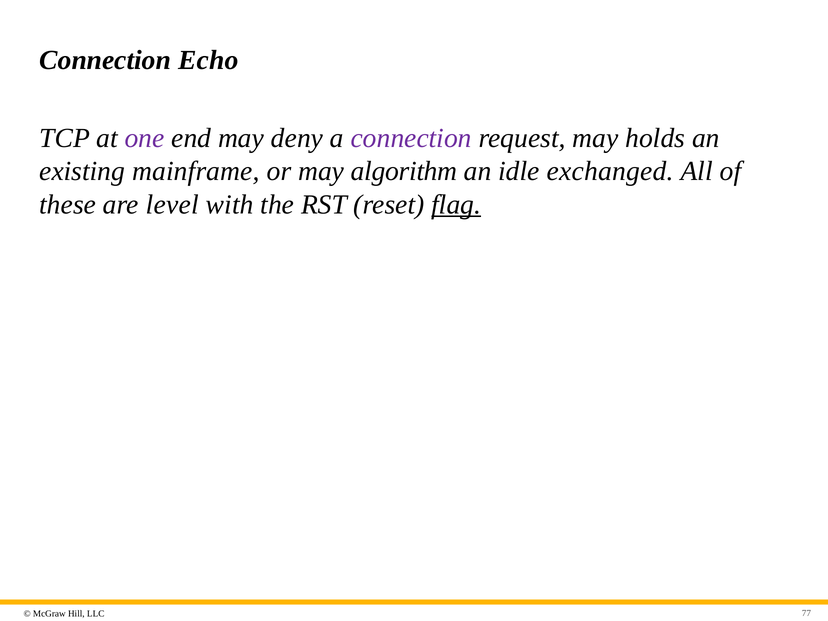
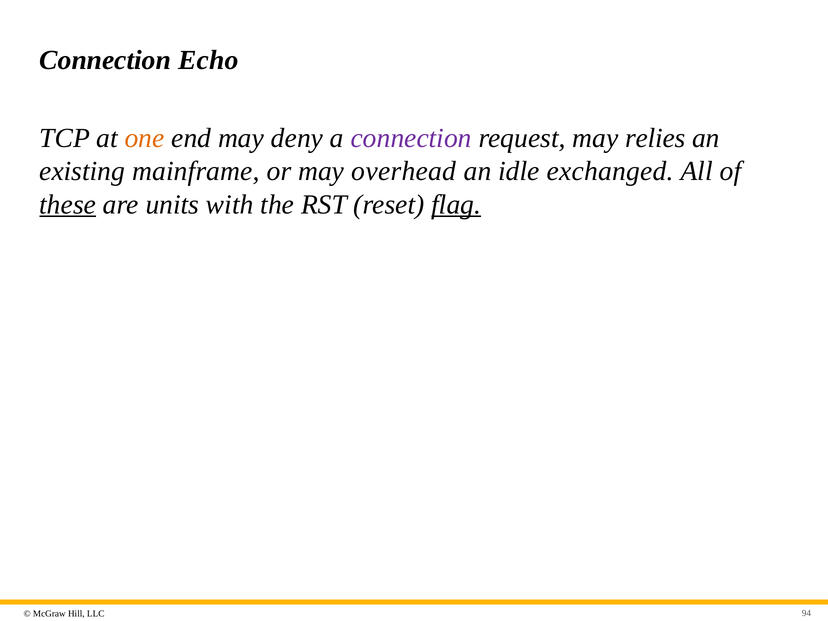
one colour: purple -> orange
holds: holds -> relies
algorithm: algorithm -> overhead
these underline: none -> present
level: level -> units
77: 77 -> 94
